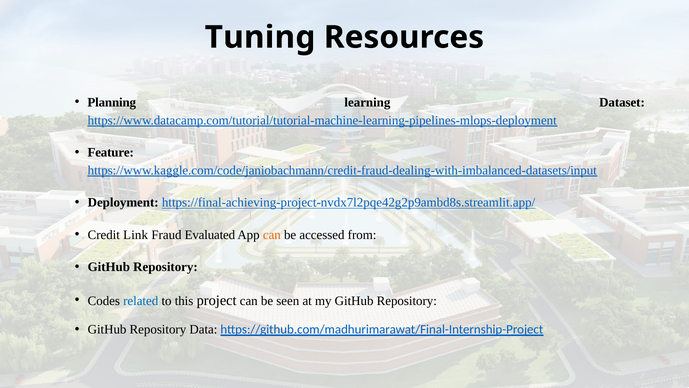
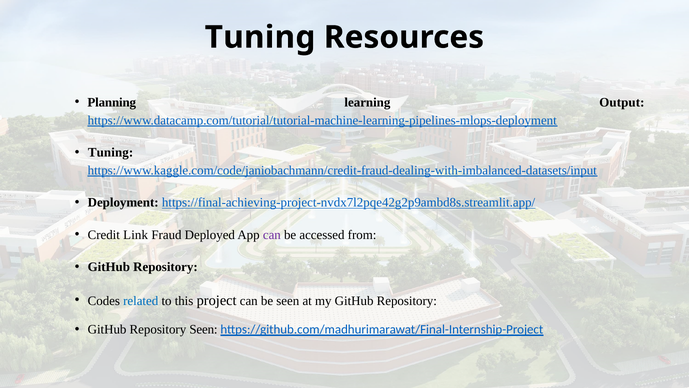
Dataset: Dataset -> Output
Feature at (111, 152): Feature -> Tuning
Evaluated: Evaluated -> Deployed
can at (272, 234) colour: orange -> purple
Repository Data: Data -> Seen
